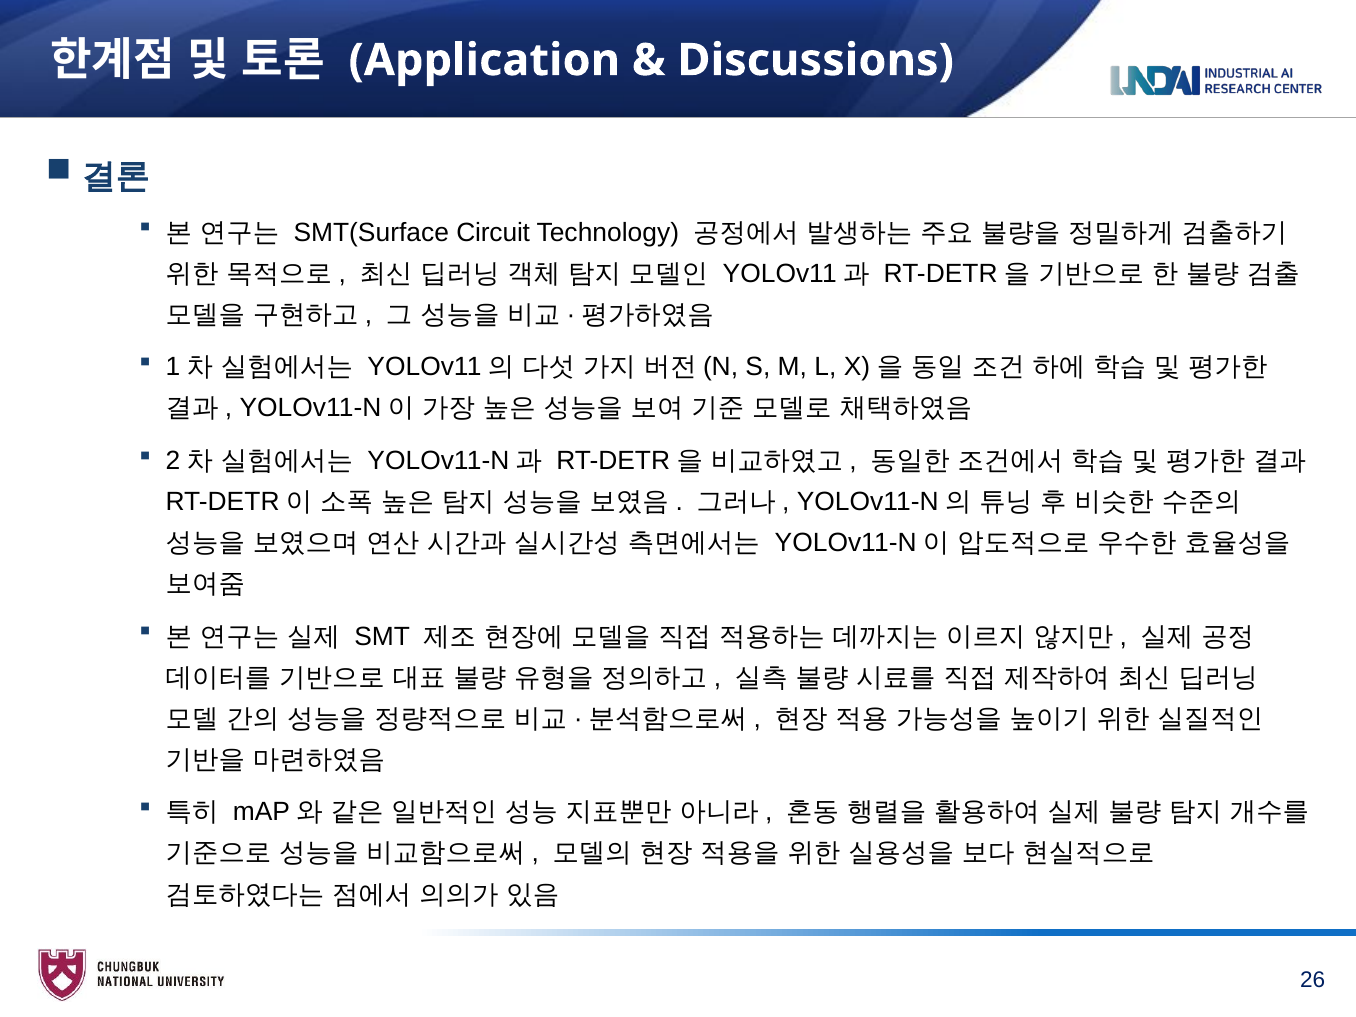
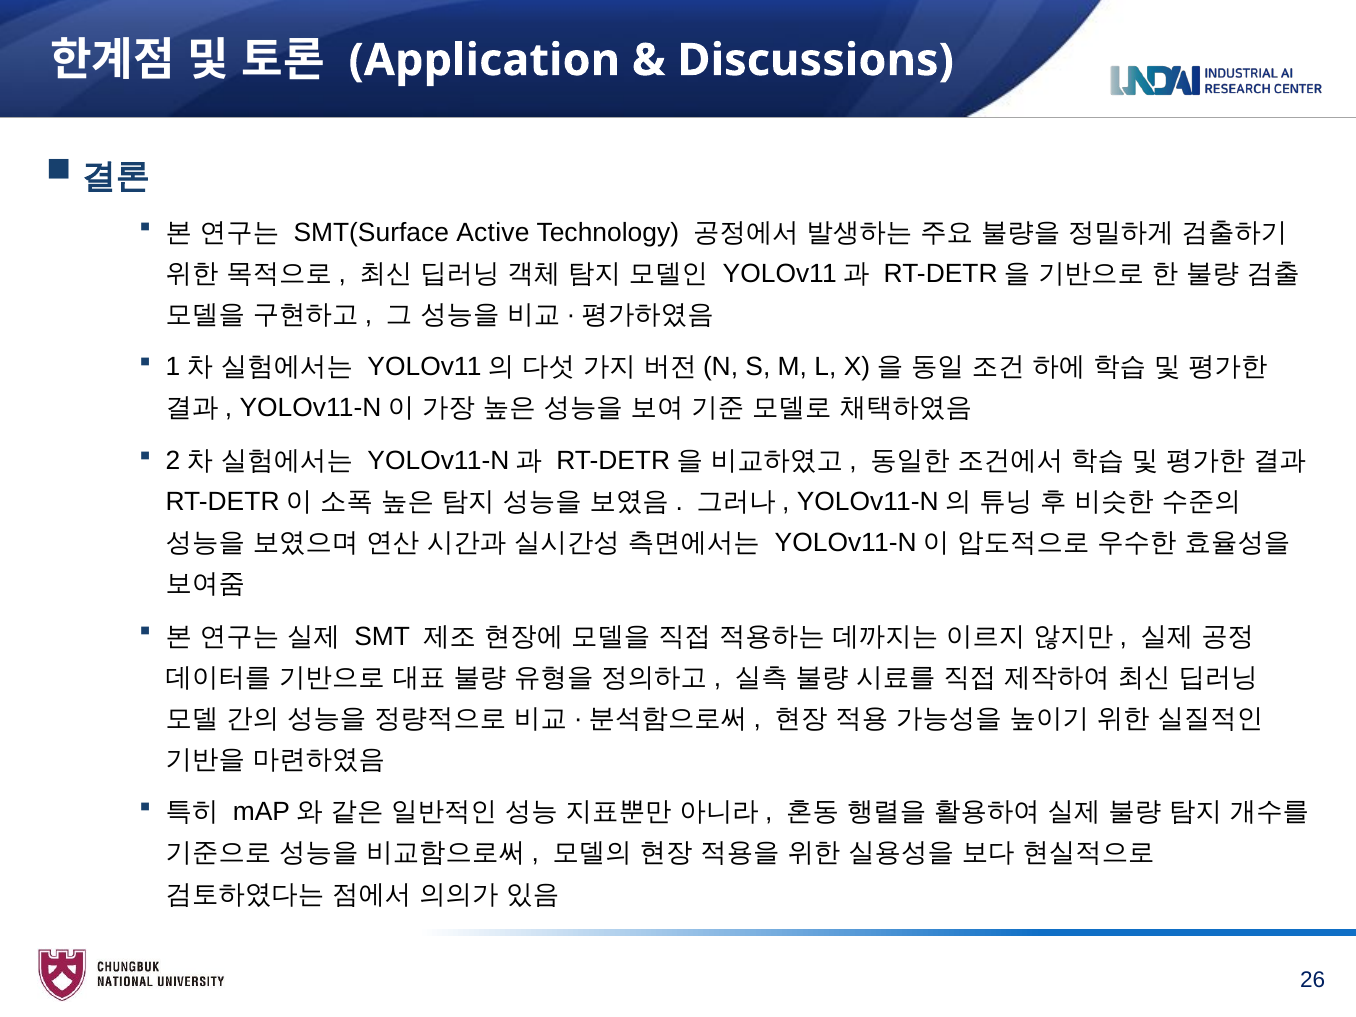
Circuit: Circuit -> Active
